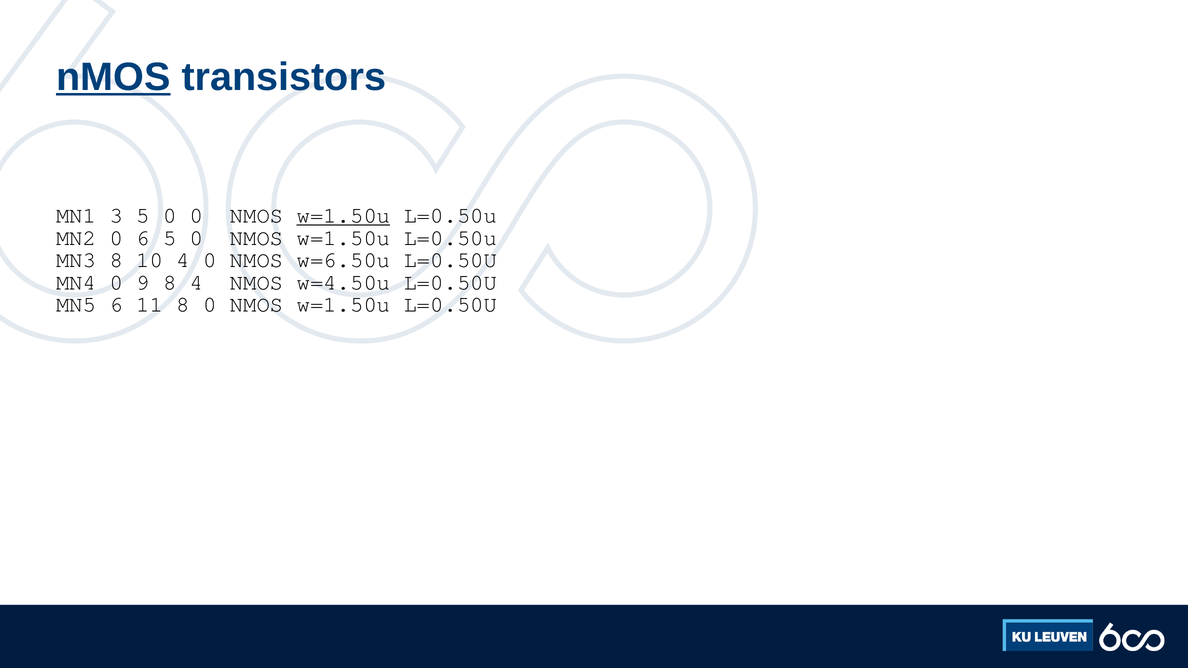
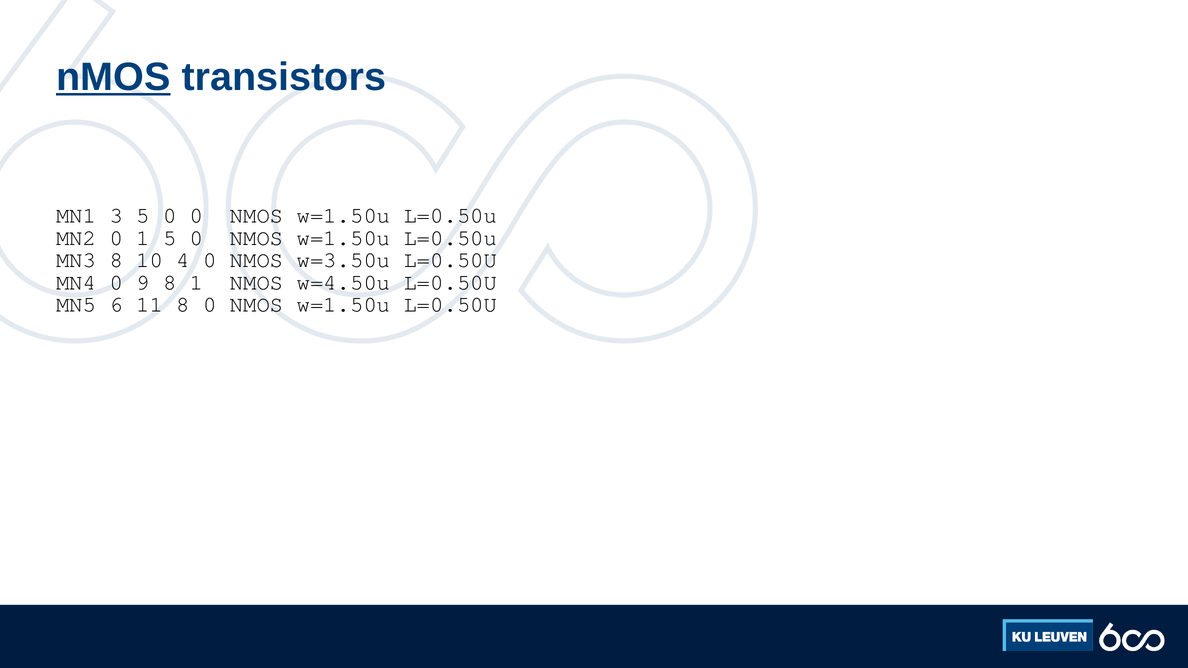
w=1.50u at (343, 216) underline: present -> none
0 6: 6 -> 1
w=6.50u: w=6.50u -> w=3.50u
8 4: 4 -> 1
